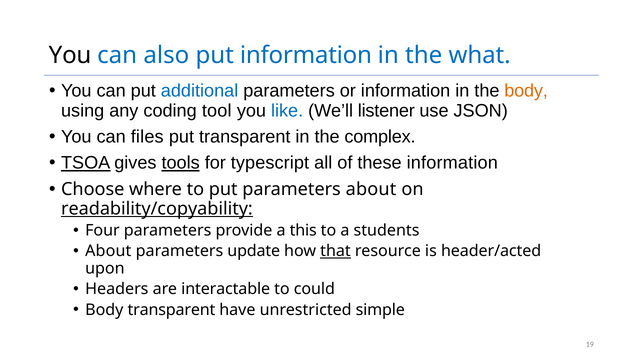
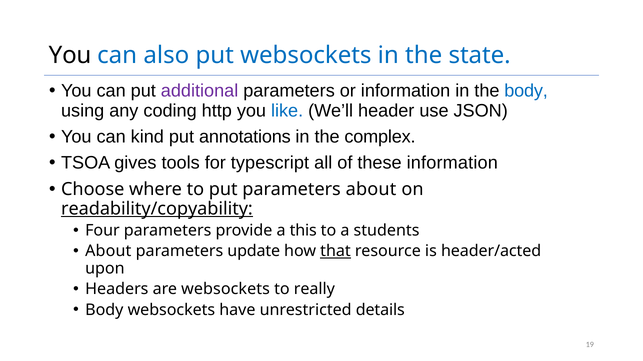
put information: information -> websockets
what: what -> state
additional colour: blue -> purple
body at (526, 91) colour: orange -> blue
tool: tool -> http
listener: listener -> header
files: files -> kind
put transparent: transparent -> annotations
TSOA underline: present -> none
tools underline: present -> none
are interactable: interactable -> websockets
could: could -> really
Body transparent: transparent -> websockets
simple: simple -> details
